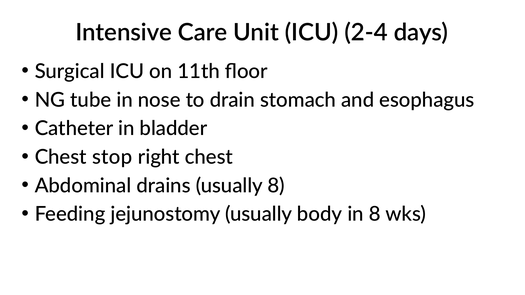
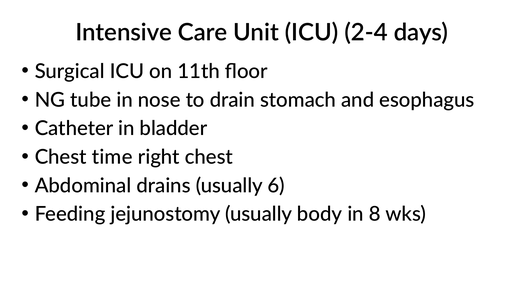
stop: stop -> time
usually 8: 8 -> 6
